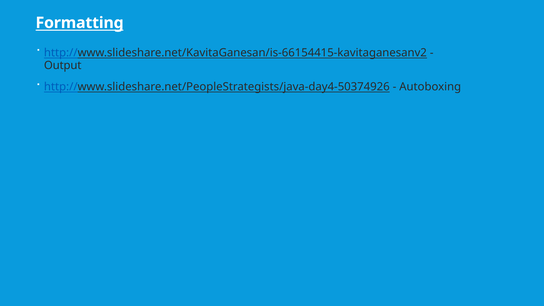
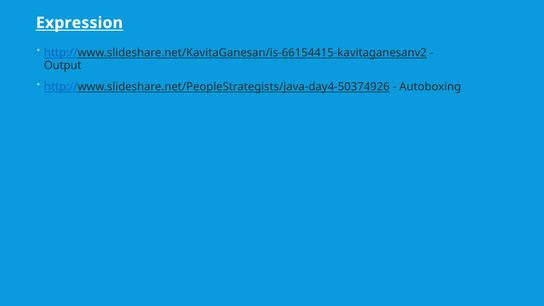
Formatting: Formatting -> Expression
